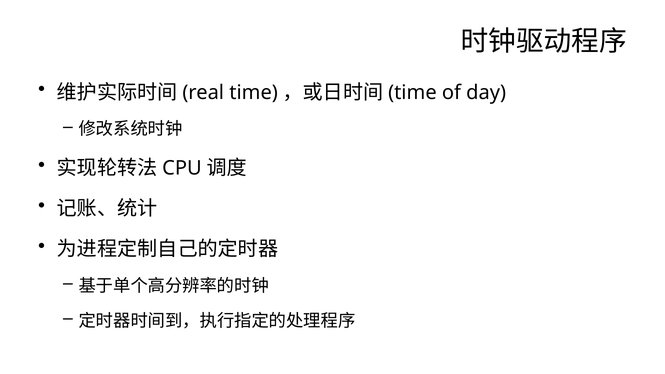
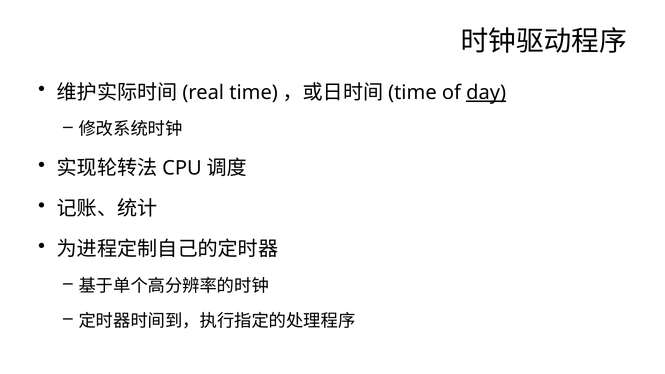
day underline: none -> present
